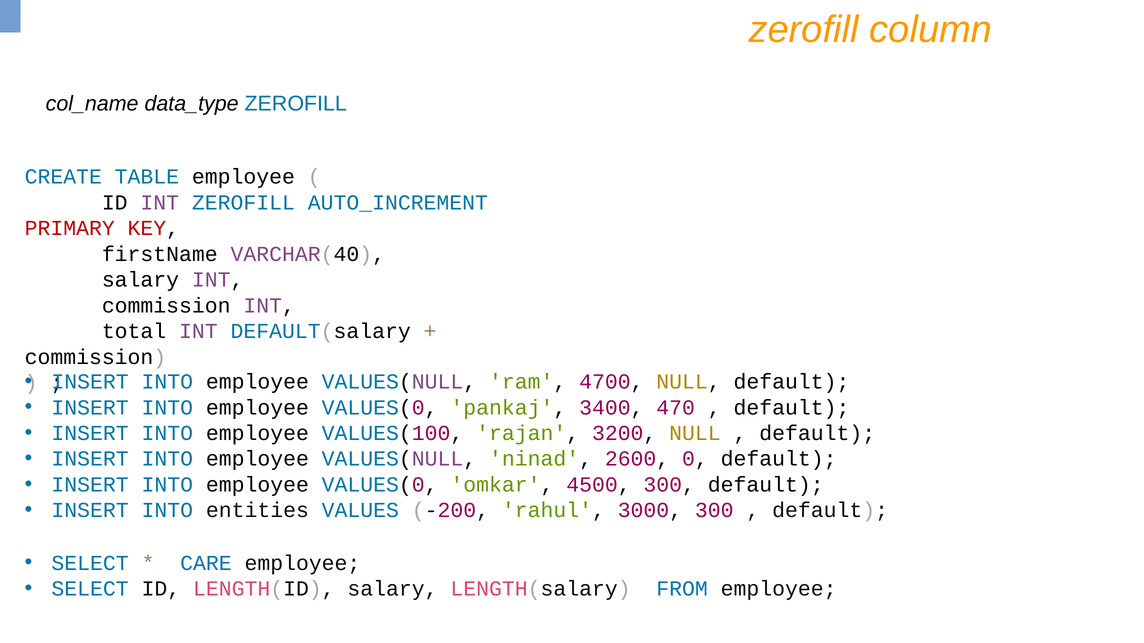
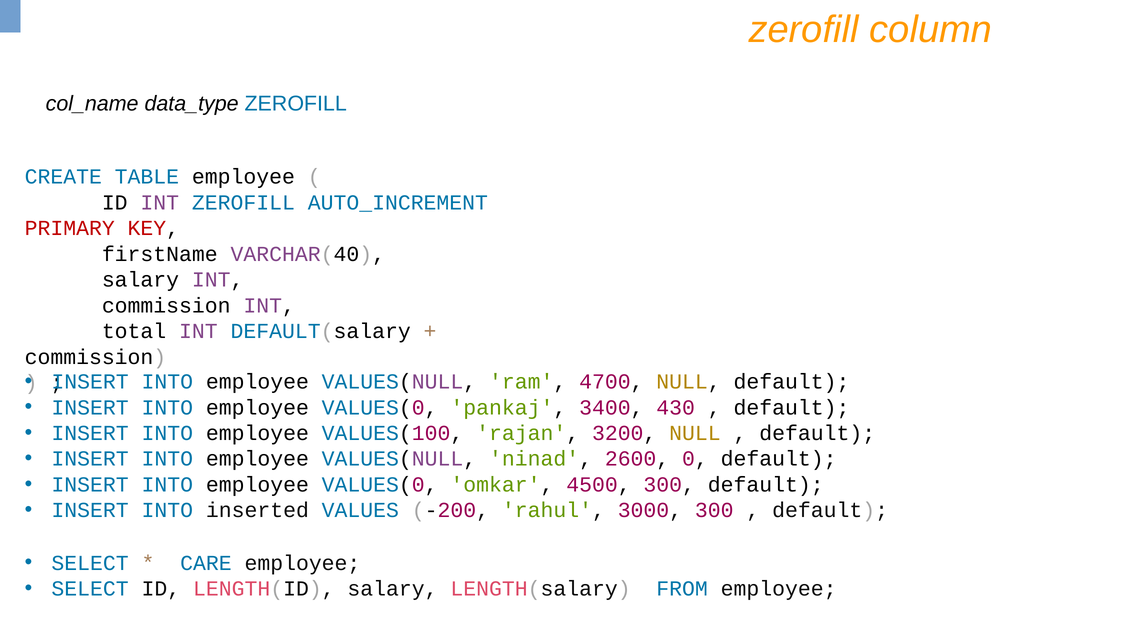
470: 470 -> 430
entities: entities -> inserted
